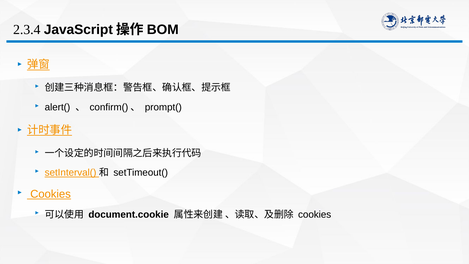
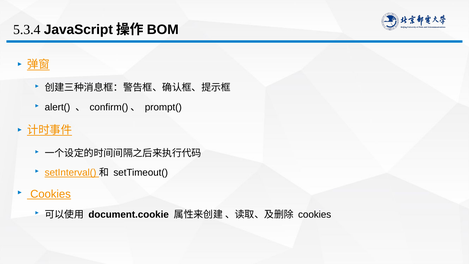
2.3.4: 2.3.4 -> 5.3.4
